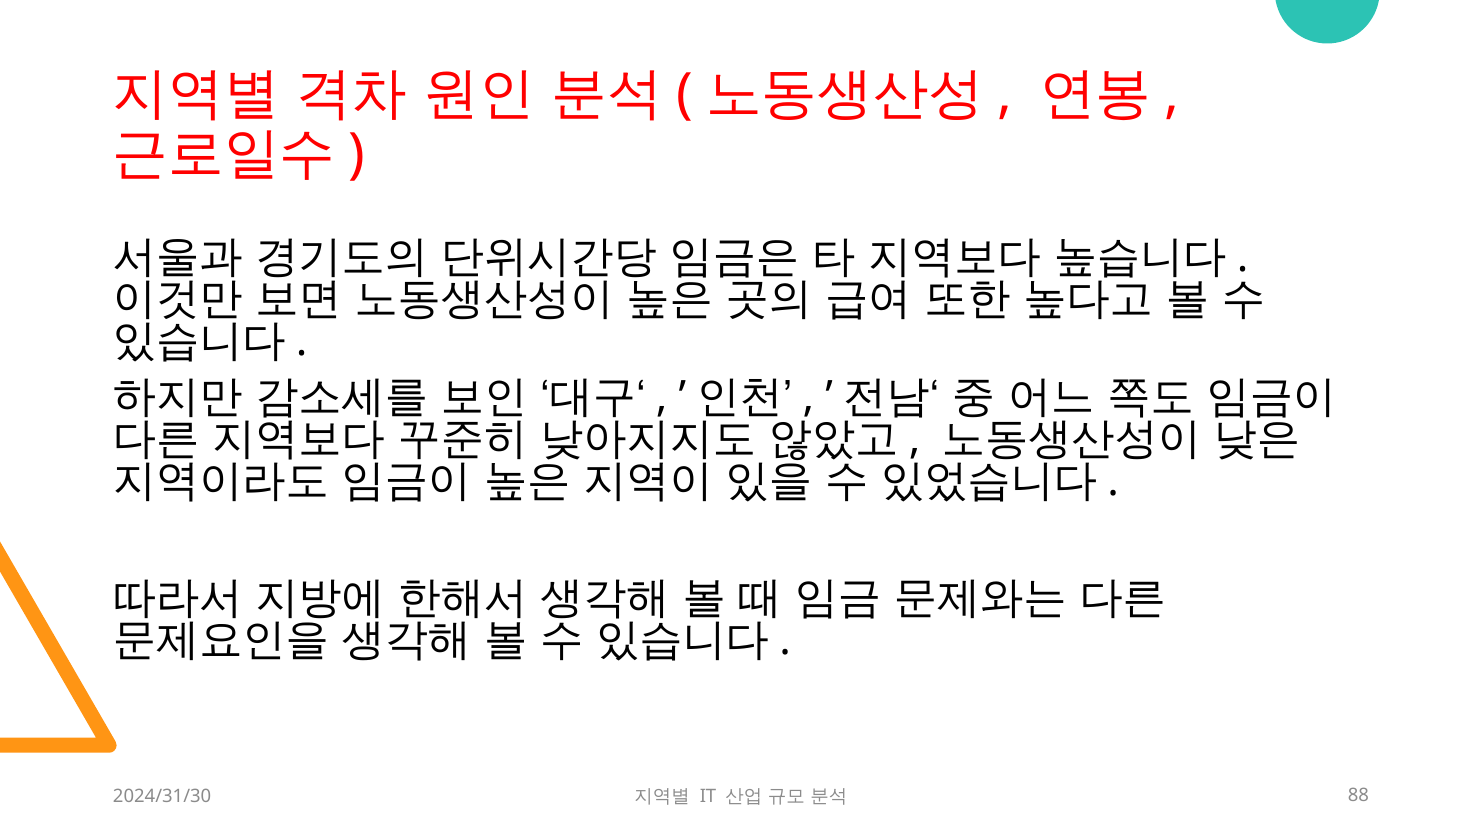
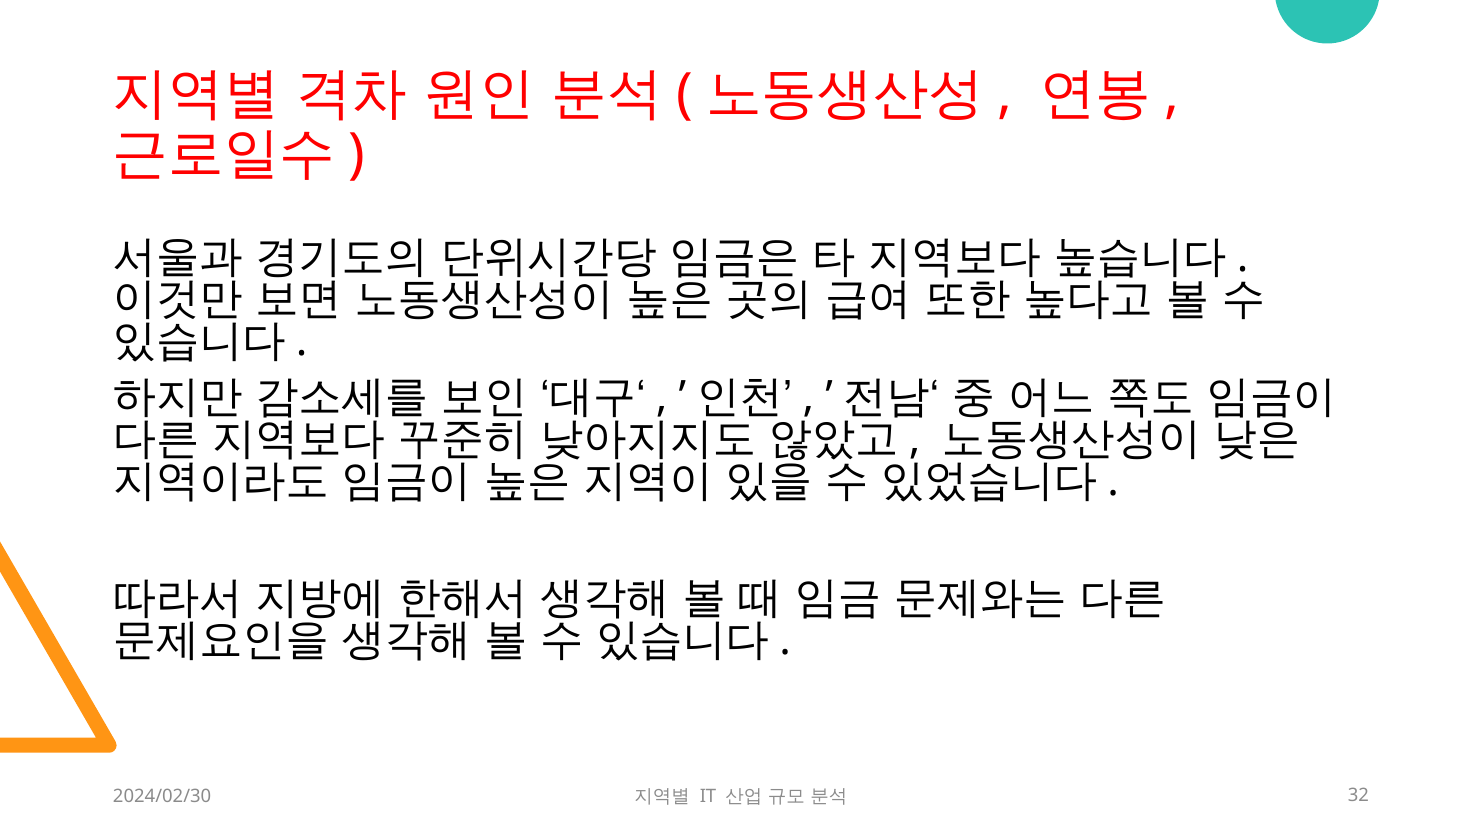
2024/31/30: 2024/31/30 -> 2024/02/30
88: 88 -> 32
